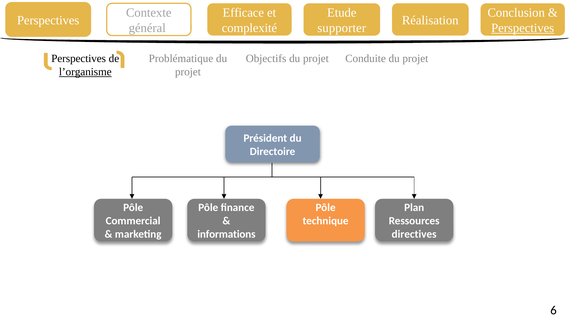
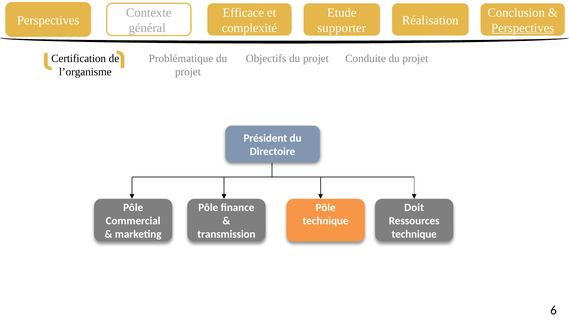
Perspectives at (79, 59): Perspectives -> Certification
l’organisme underline: present -> none
Plan: Plan -> Doit
informations: informations -> transmission
directives at (414, 234): directives -> technique
